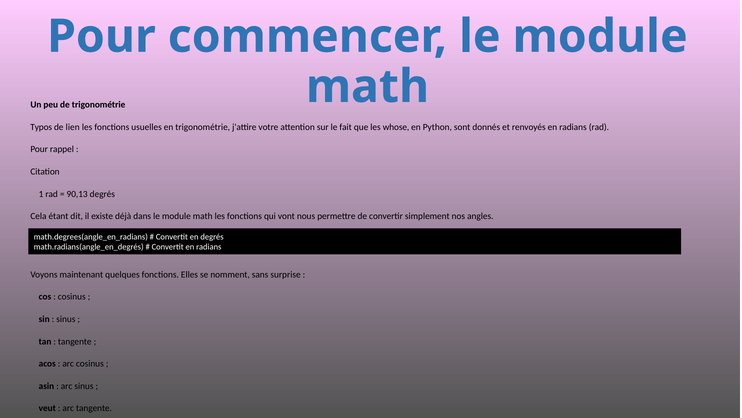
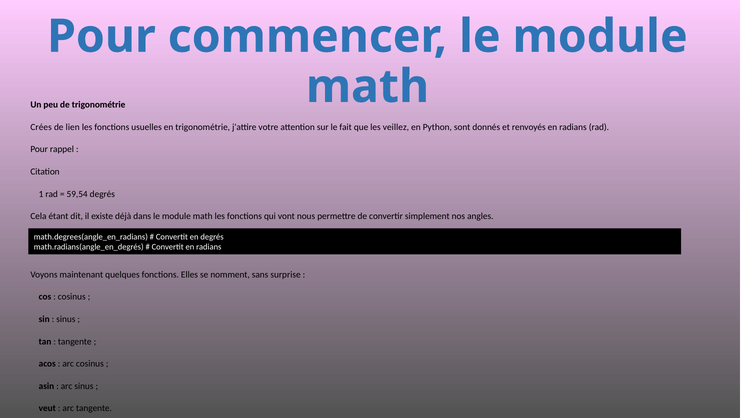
Typos: Typos -> Crées
whose: whose -> veillez
90,13: 90,13 -> 59,54
